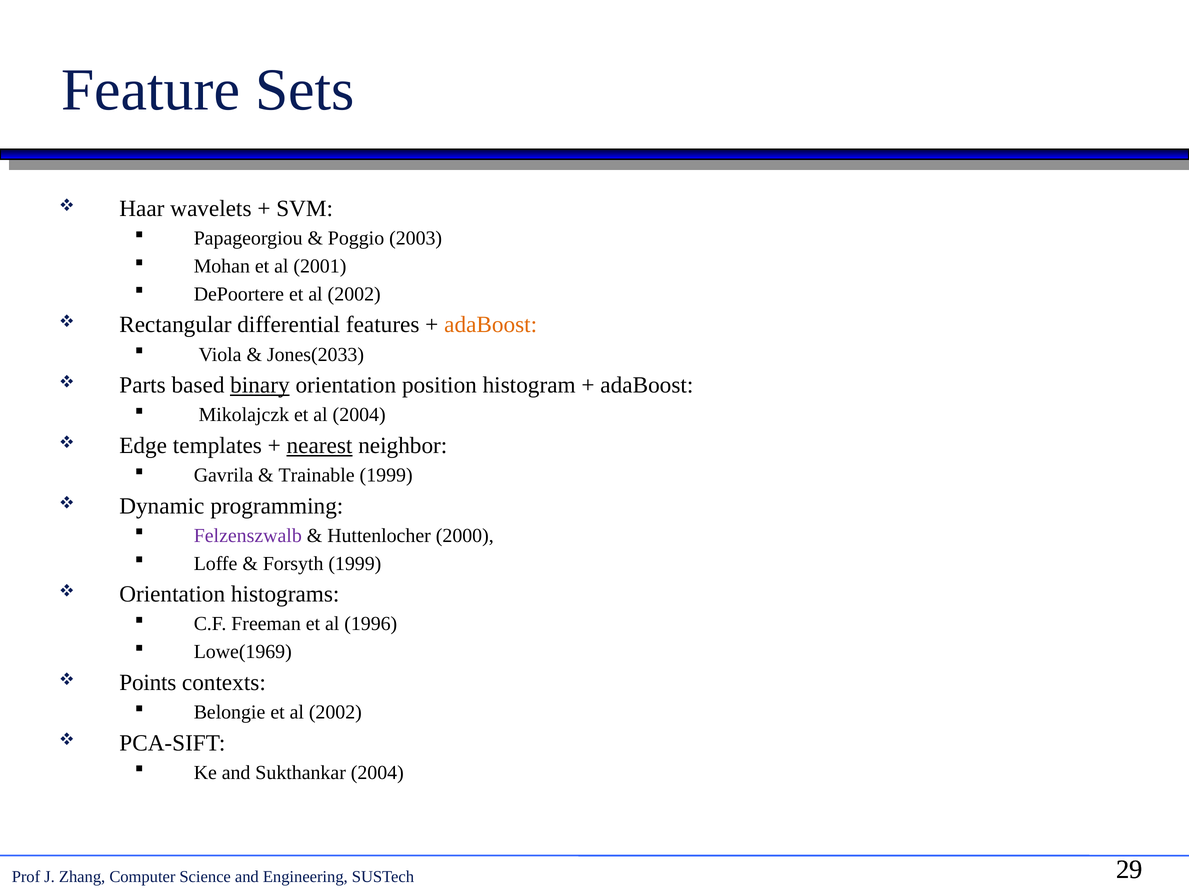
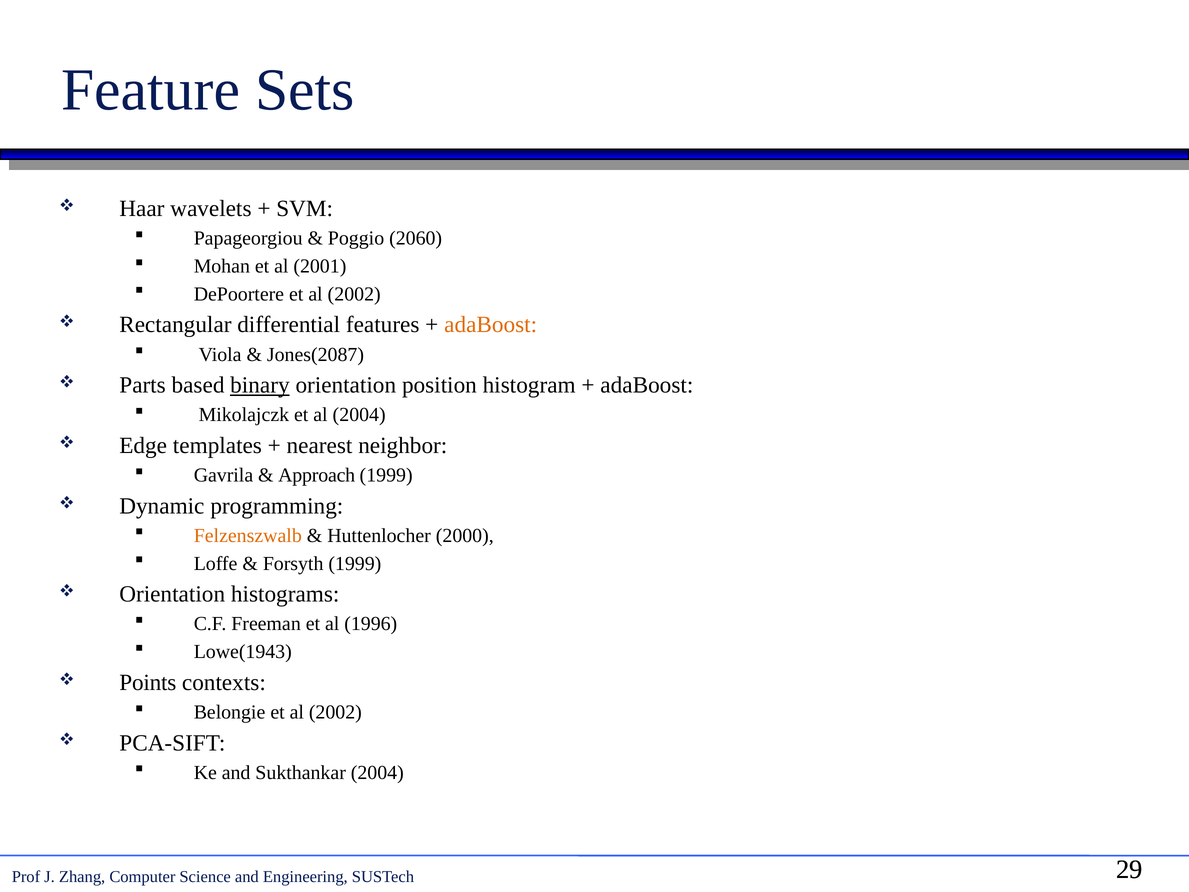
2003: 2003 -> 2060
Jones(2033: Jones(2033 -> Jones(2087
nearest underline: present -> none
Trainable: Trainable -> Approach
Felzenszwalb colour: purple -> orange
Lowe(1969: Lowe(1969 -> Lowe(1943
